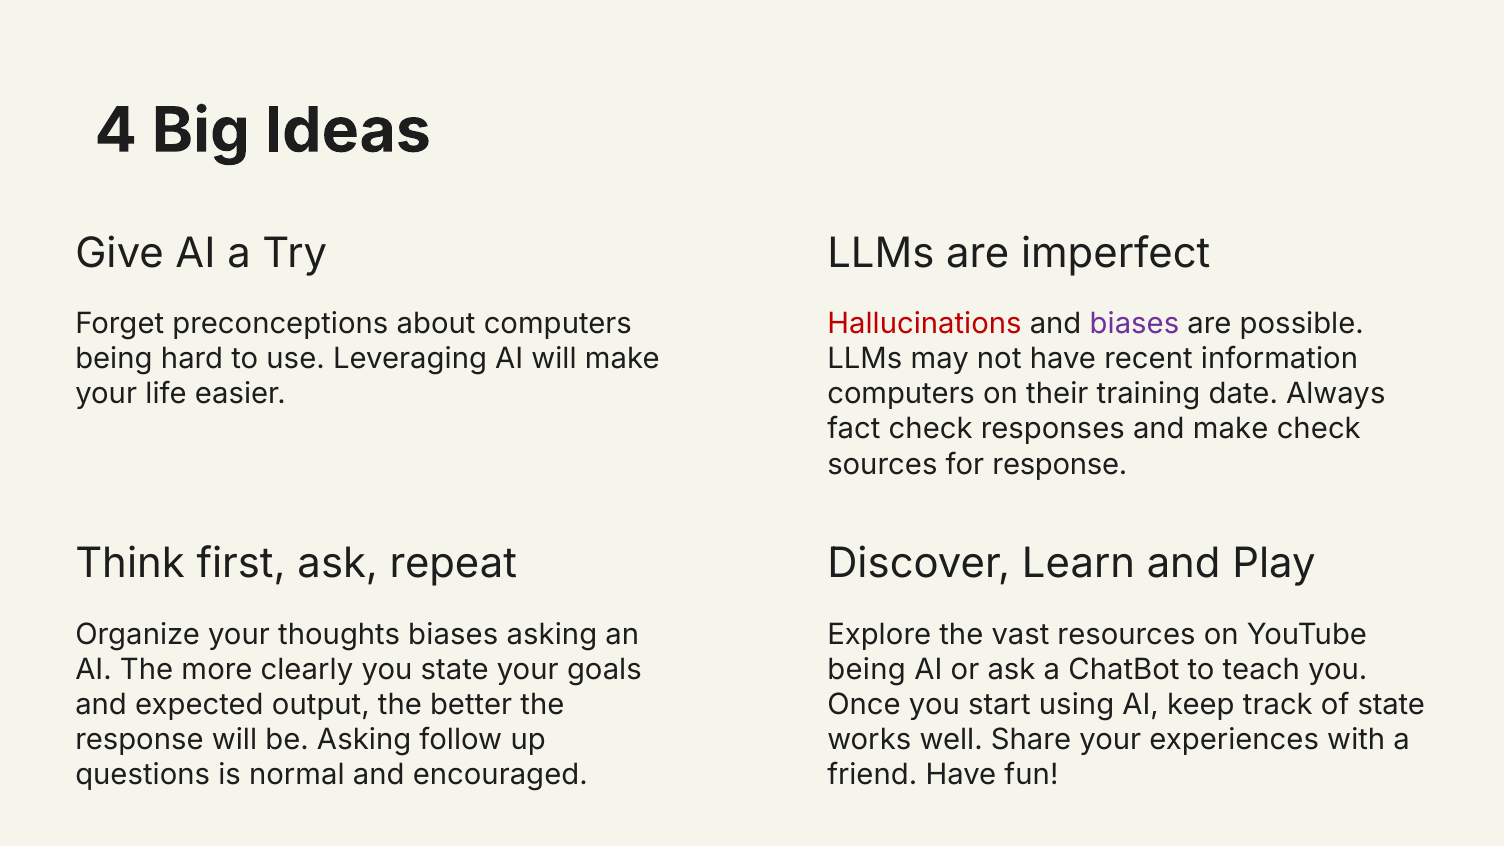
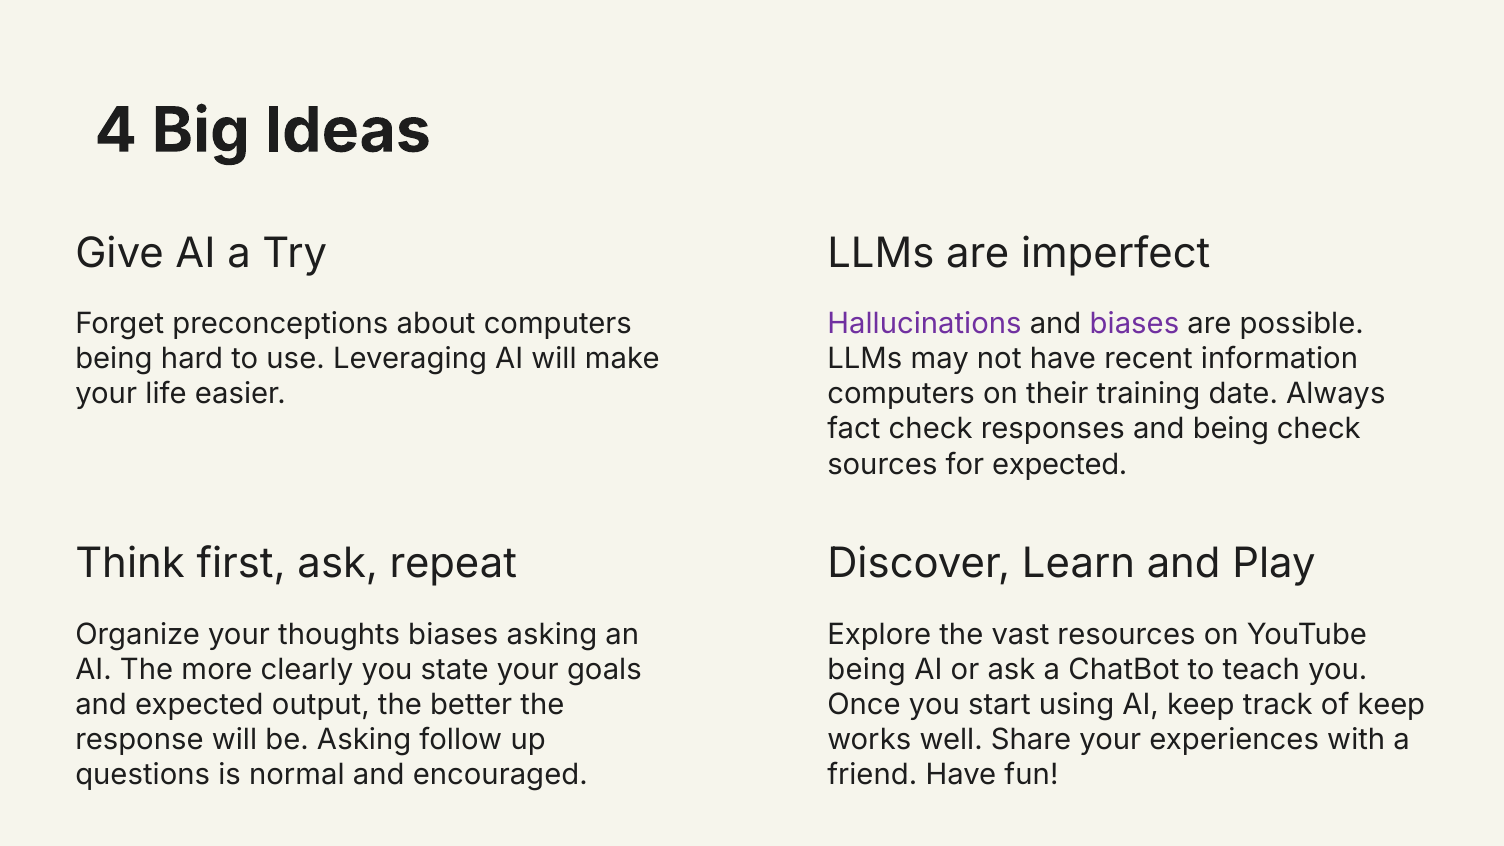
Hallucinations colour: red -> purple
and make: make -> being
for response: response -> expected
of state: state -> keep
